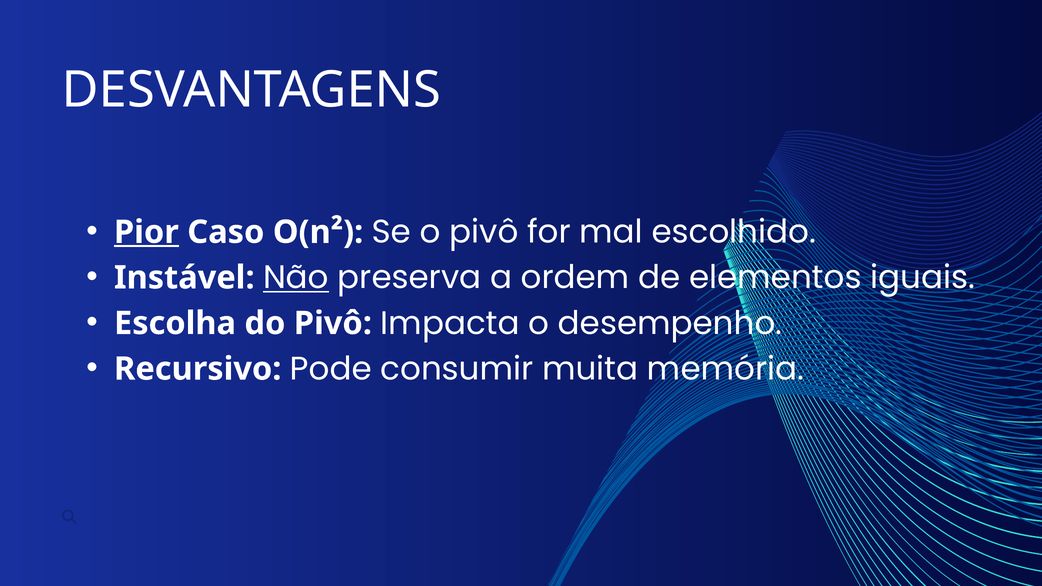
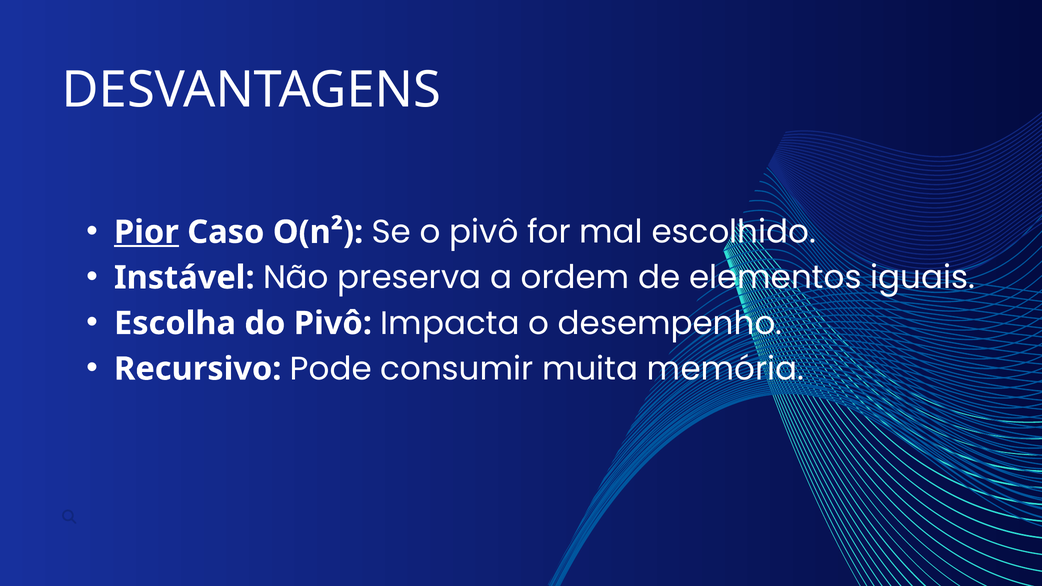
Não underline: present -> none
